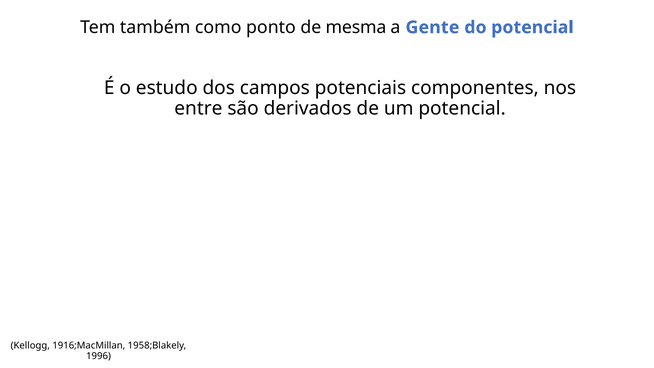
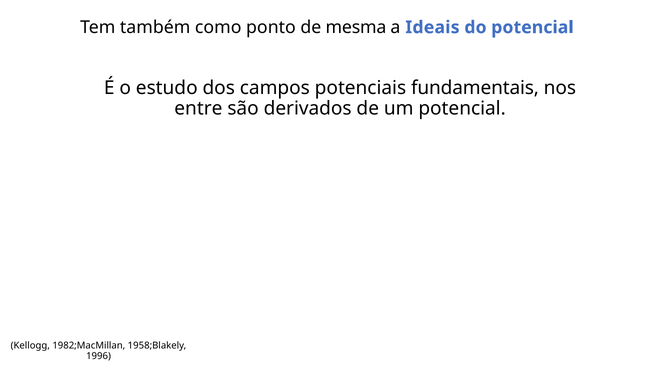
Gente: Gente -> Ideais
componentes: componentes -> fundamentais
1916;MacMillan: 1916;MacMillan -> 1982;MacMillan
